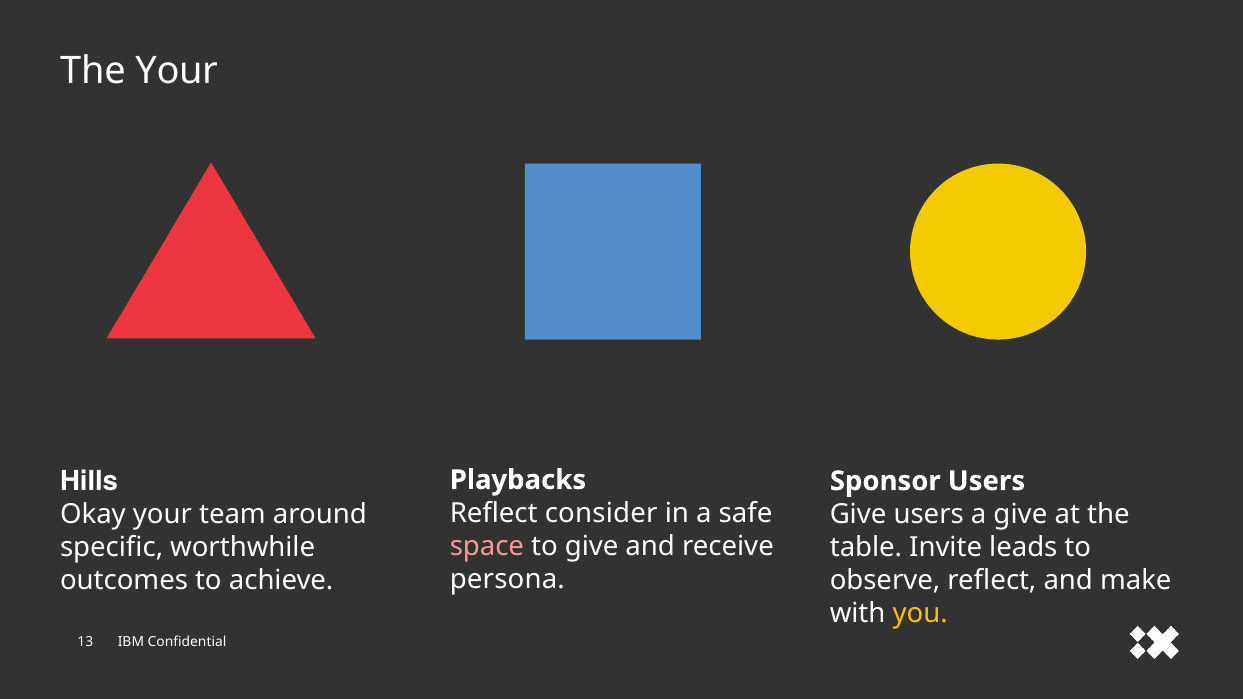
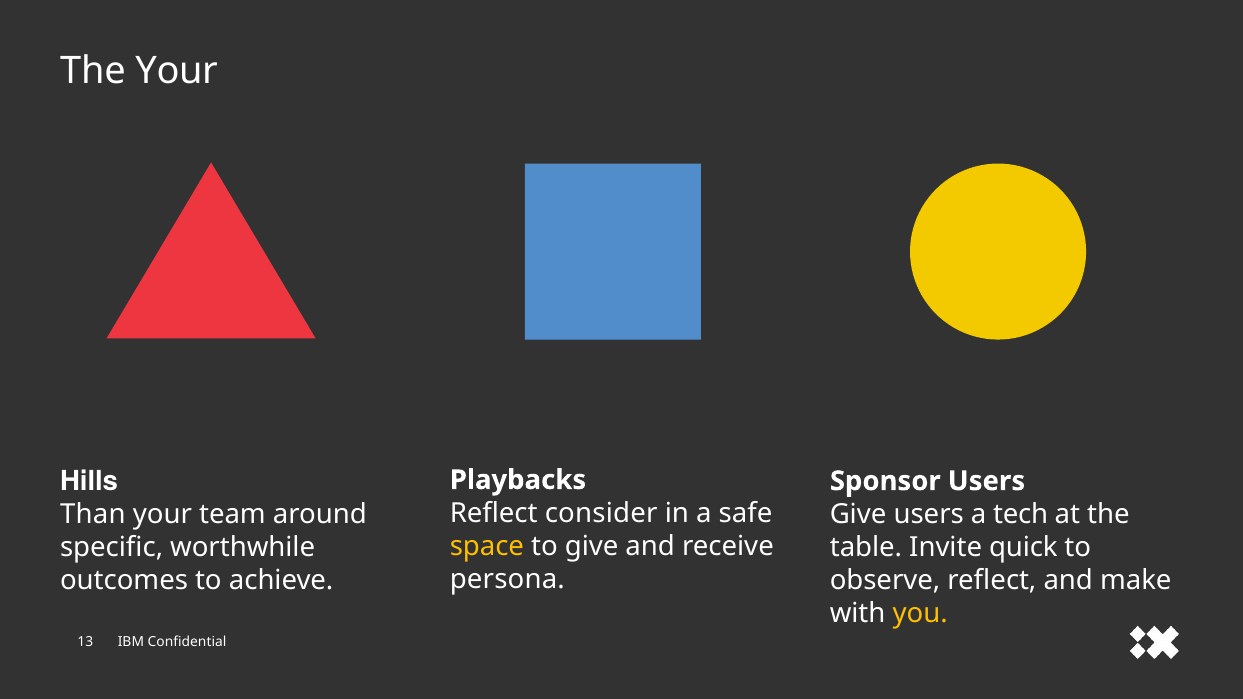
Okay: Okay -> Than
a give: give -> tech
space colour: pink -> yellow
leads: leads -> quick
